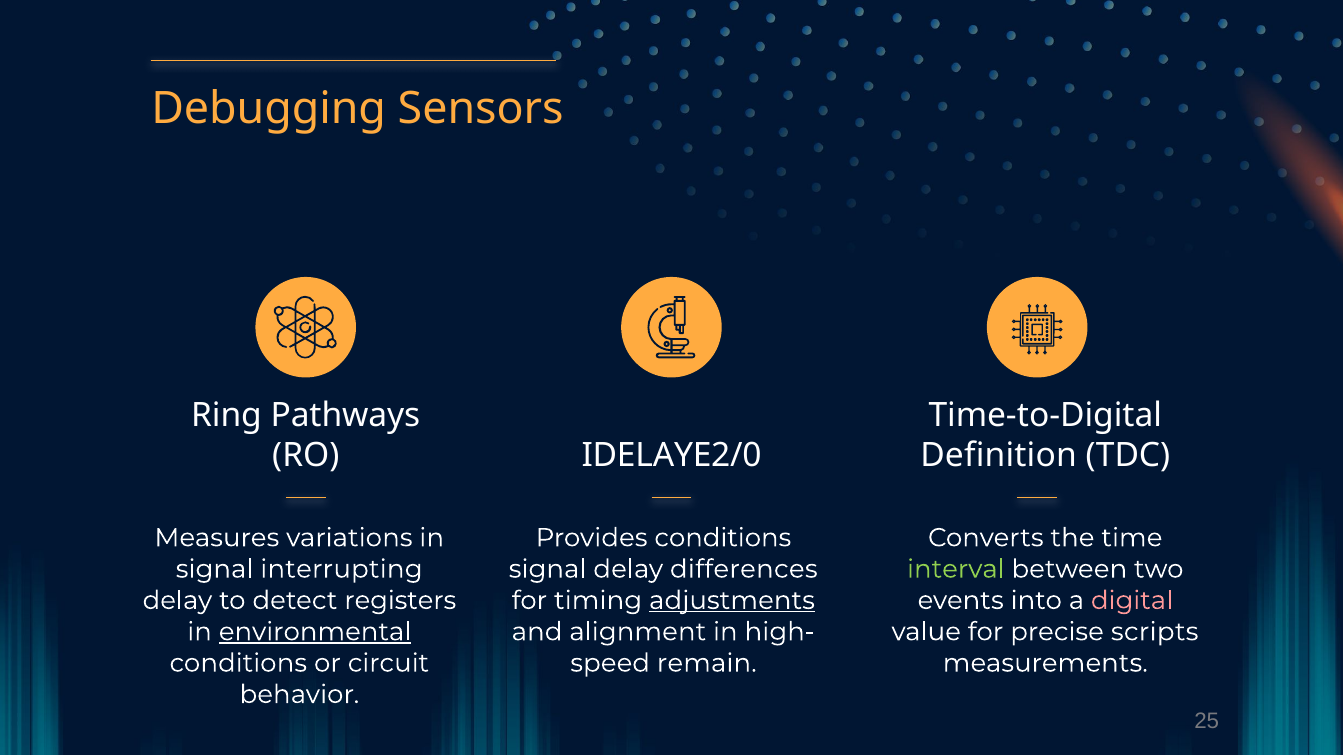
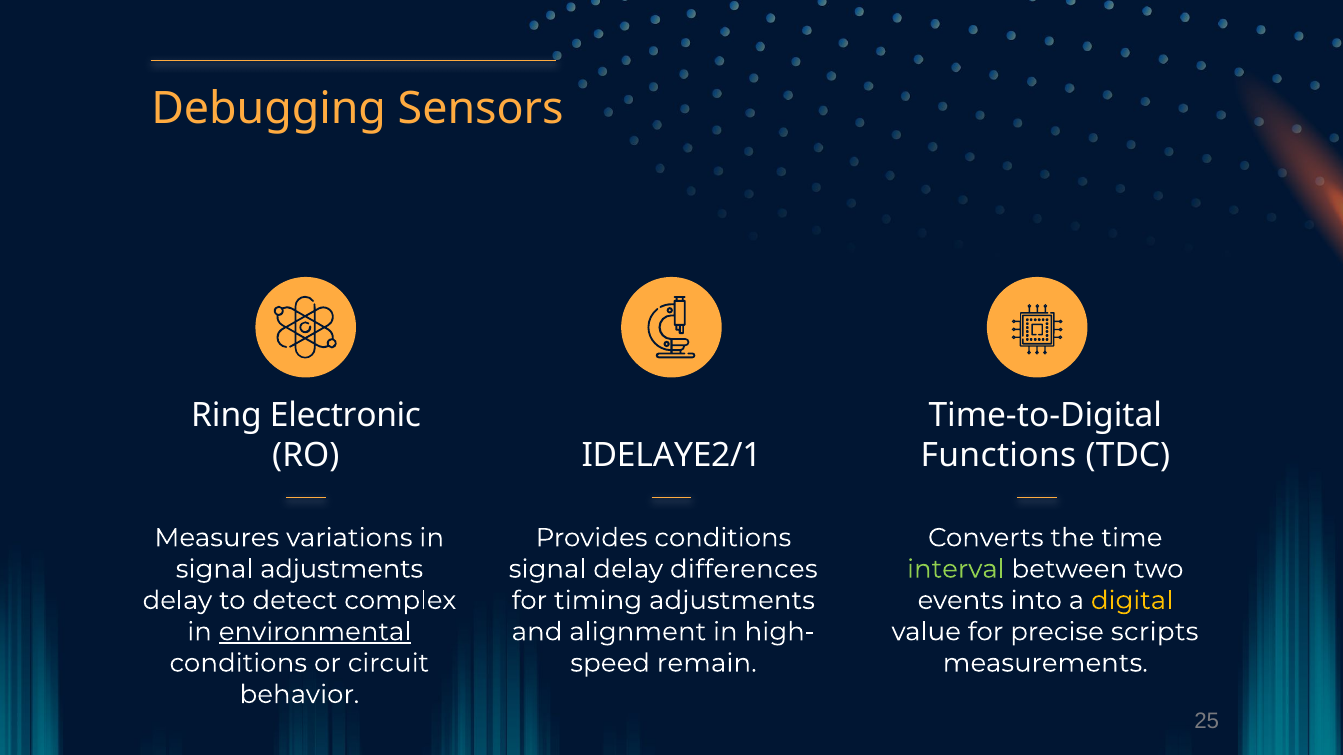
Pathways: Pathways -> Electronic
IDELAYE2/0: IDELAYE2/0 -> IDELAYE2/1
Definition: Definition -> Functions
signal interrupting: interrupting -> adjustments
registers: registers -> complex
adjustments at (732, 601) underline: present -> none
digital colour: pink -> yellow
